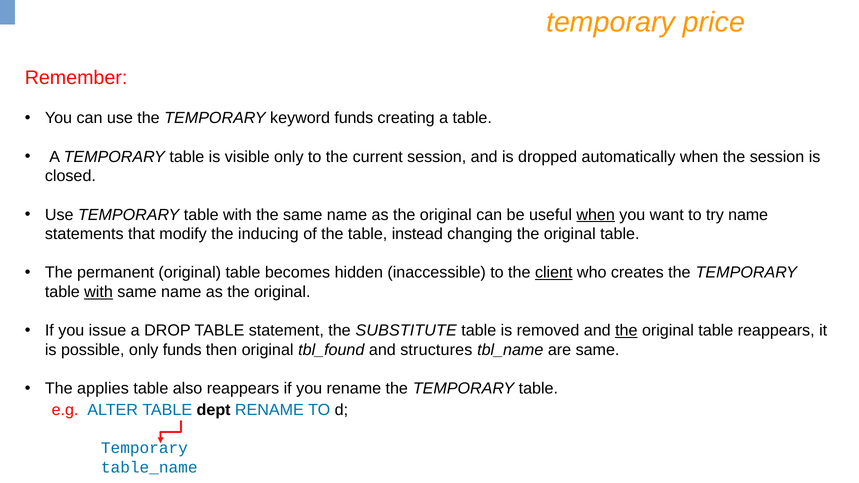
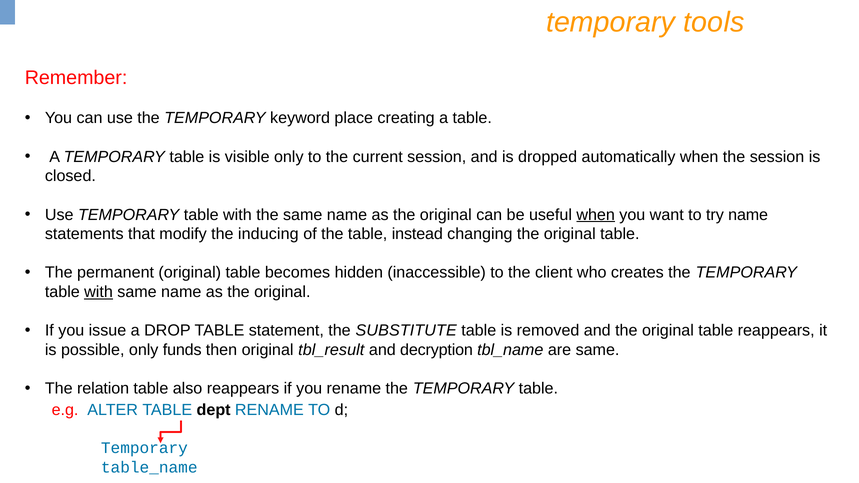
price: price -> tools
keyword funds: funds -> place
client underline: present -> none
the at (626, 331) underline: present -> none
tbl_found: tbl_found -> tbl_result
structures: structures -> decryption
applies: applies -> relation
